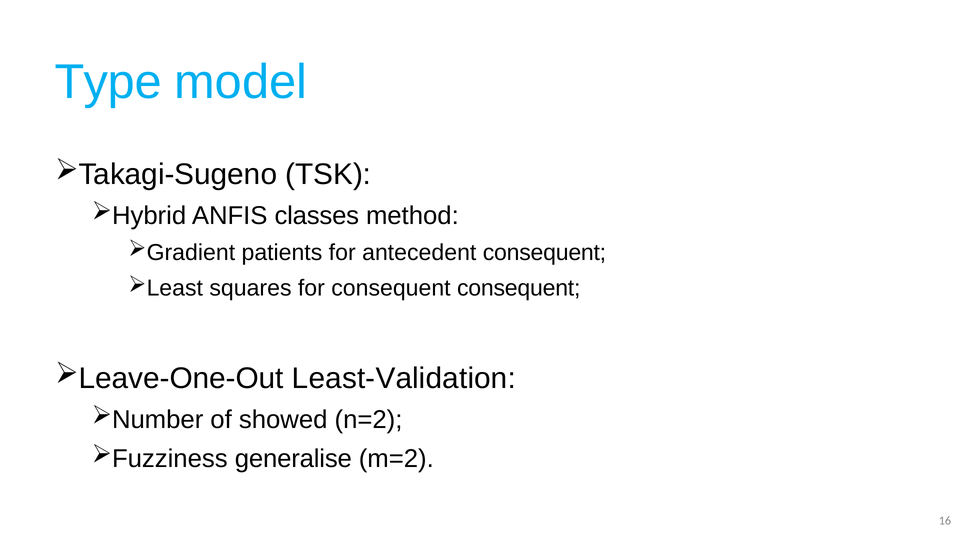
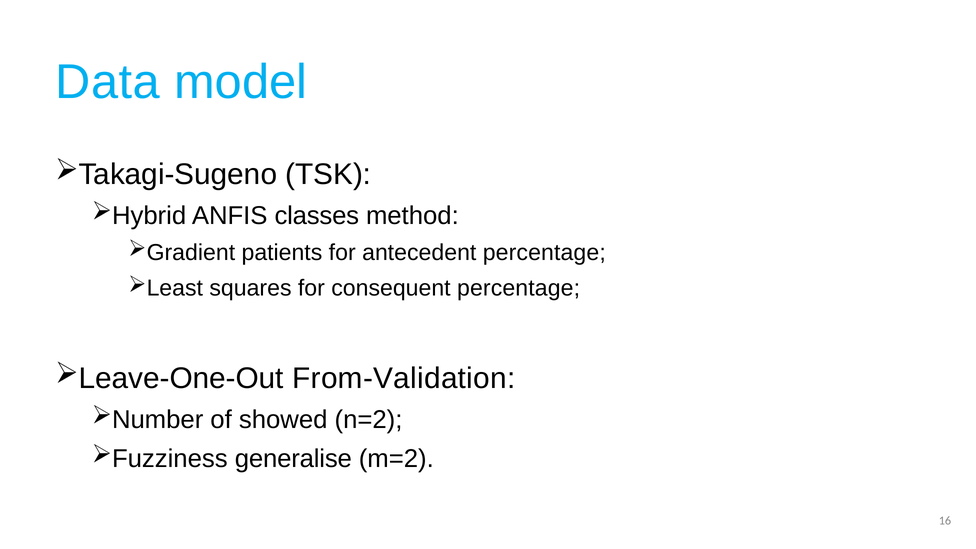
Type: Type -> Data
antecedent consequent: consequent -> percentage
consequent consequent: consequent -> percentage
Least-Validation: Least-Validation -> From-Validation
